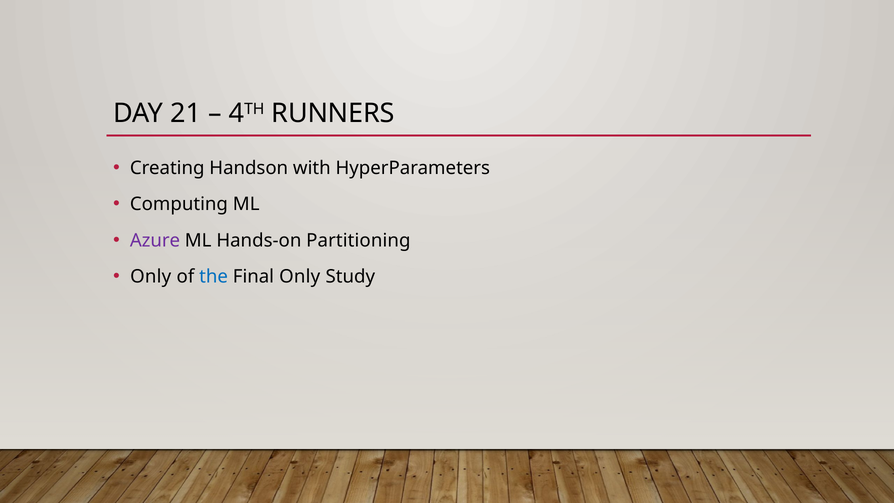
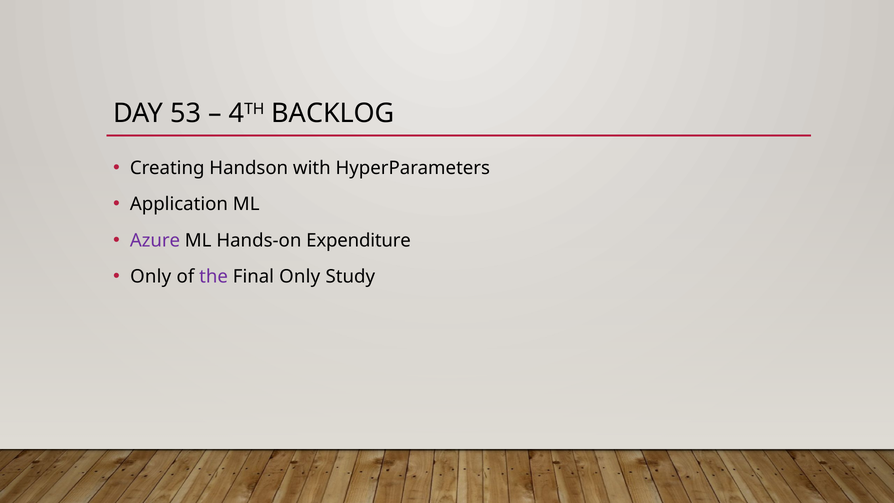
21: 21 -> 53
RUNNERS: RUNNERS -> BACKLOG
Computing: Computing -> Application
Partitioning: Partitioning -> Expenditure
the colour: blue -> purple
